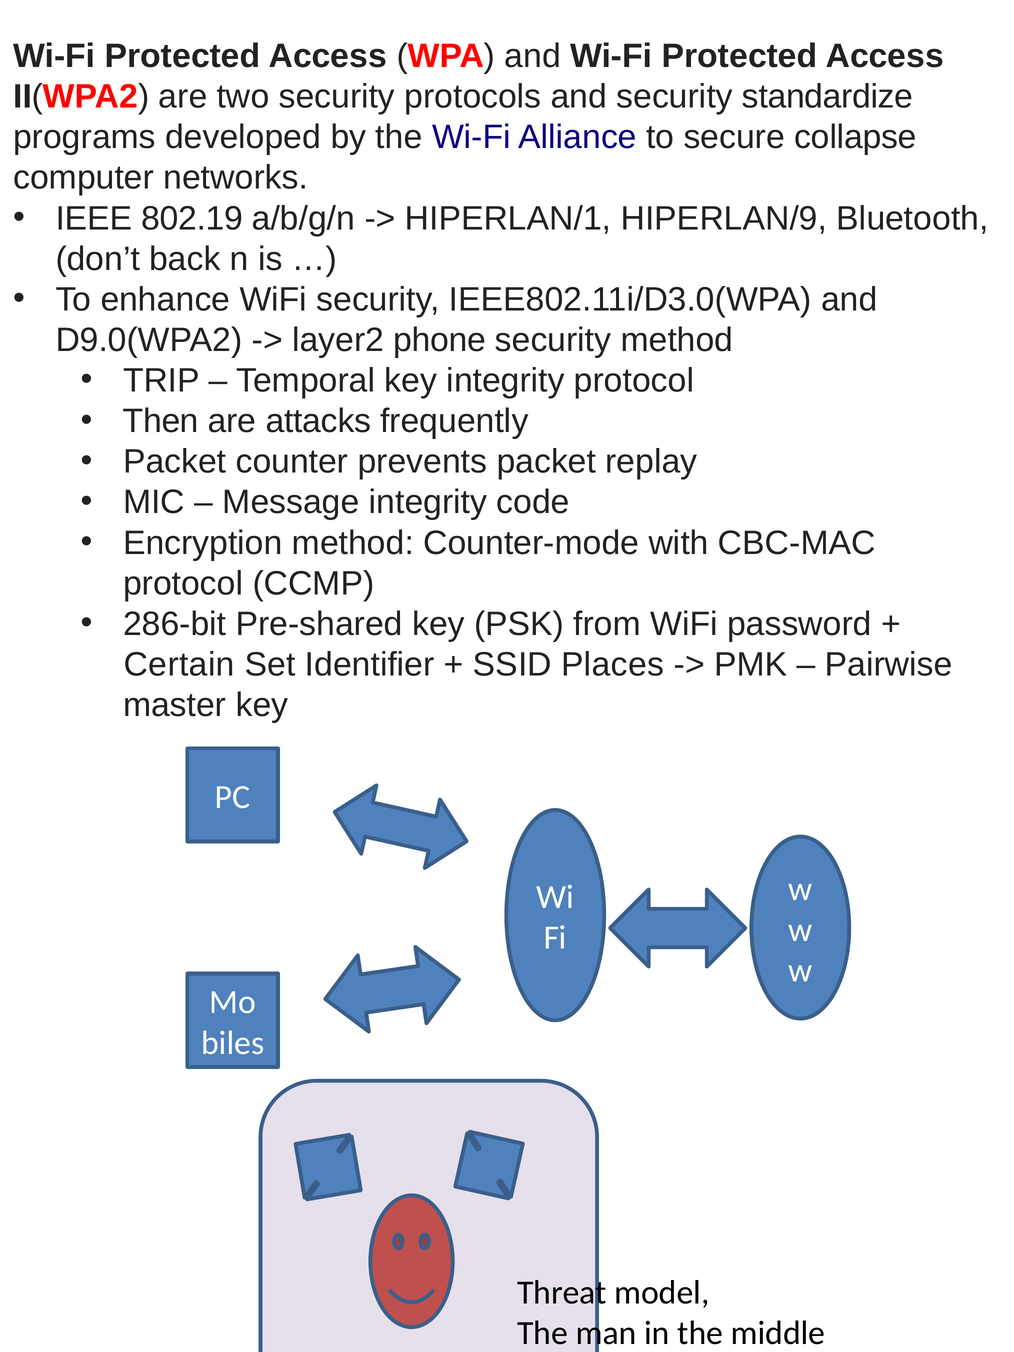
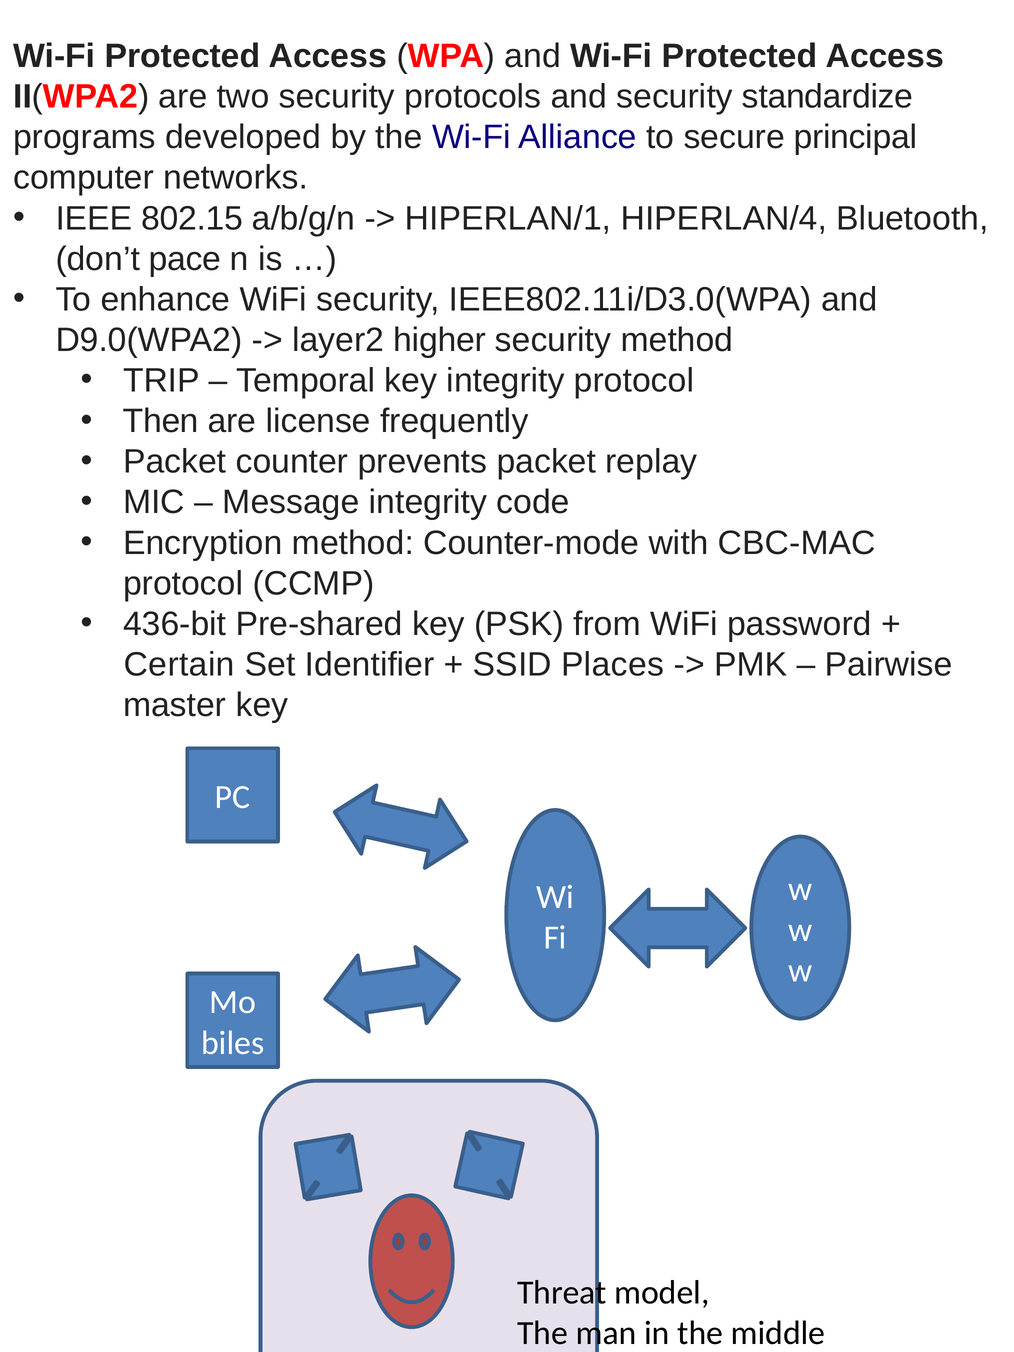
collapse: collapse -> principal
802.19: 802.19 -> 802.15
HIPERLAN/9: HIPERLAN/9 -> HIPERLAN/4
back: back -> pace
phone: phone -> higher
attacks: attacks -> license
286-bit: 286-bit -> 436-bit
